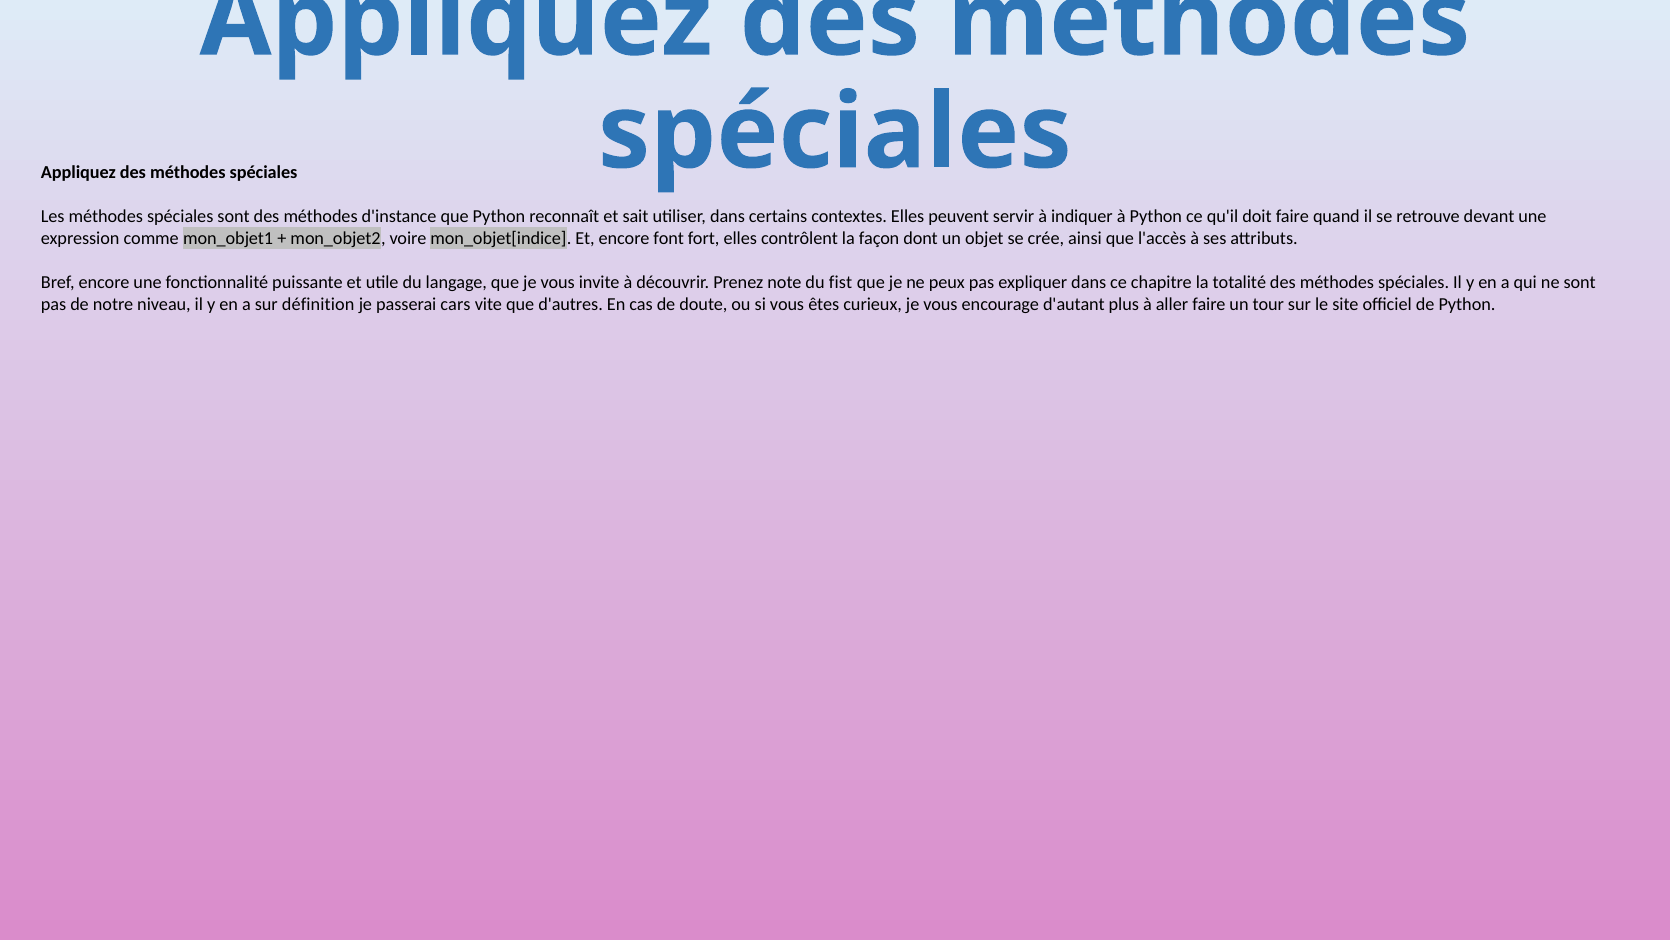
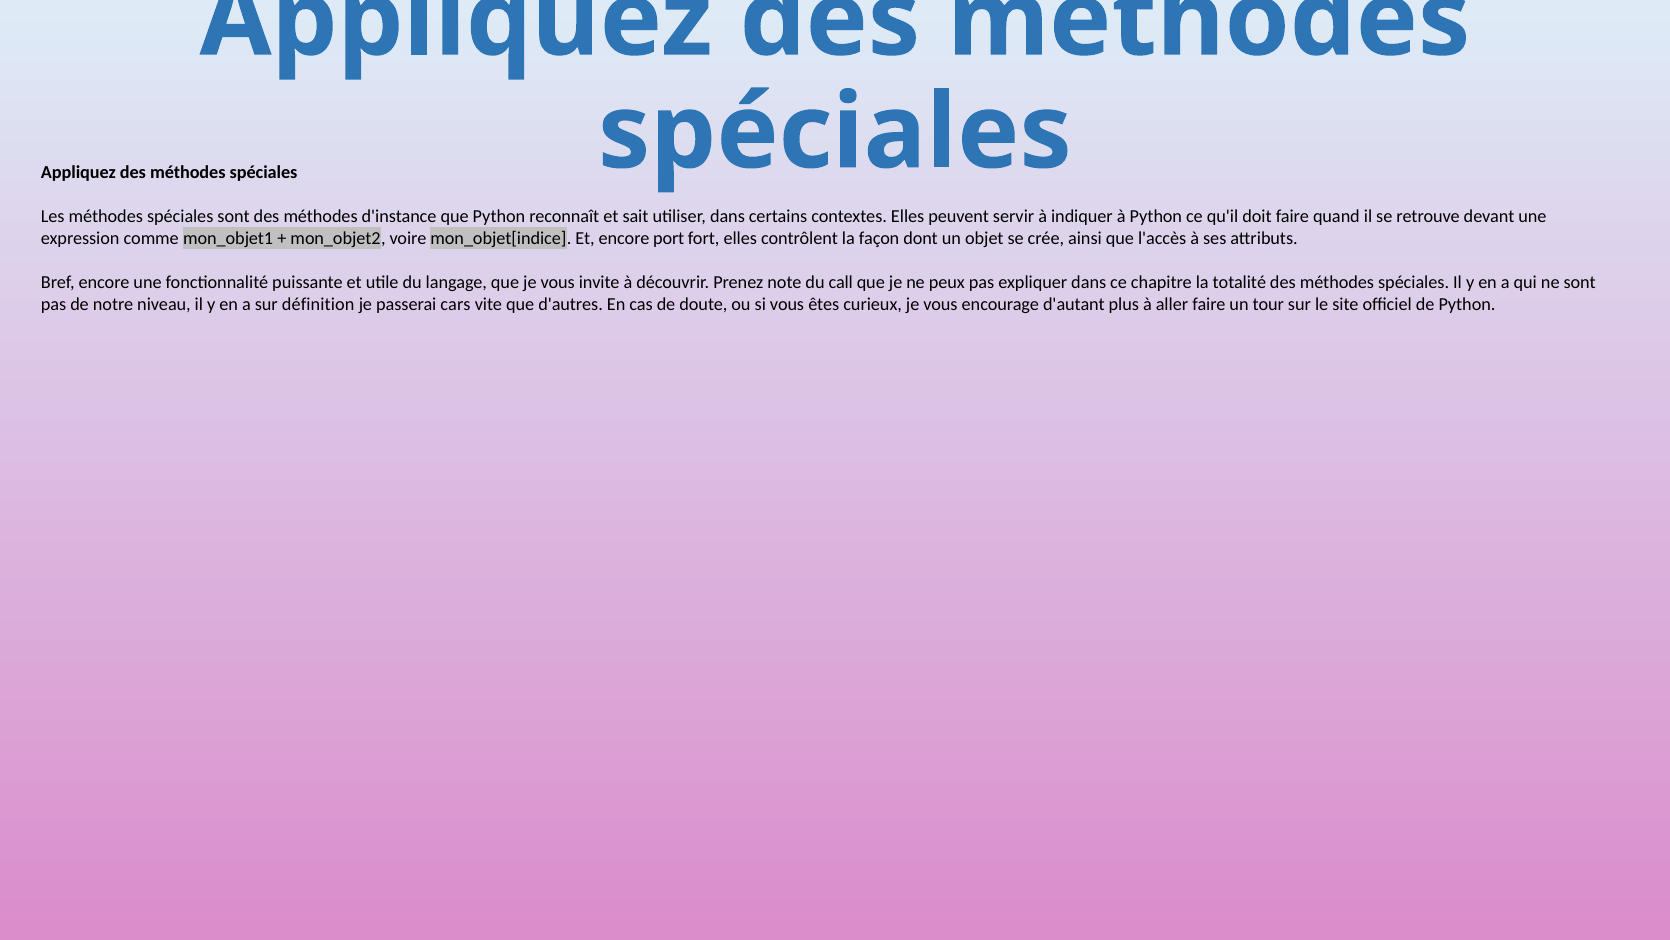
font: font -> port
fist: fist -> call
